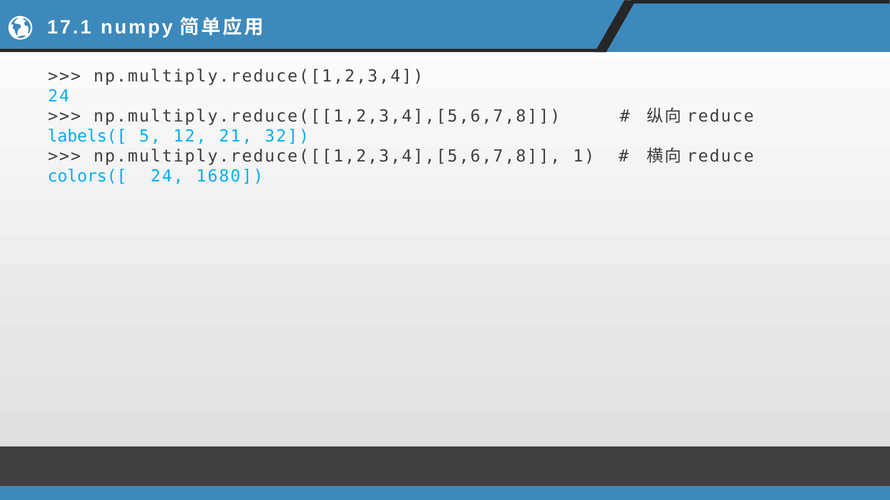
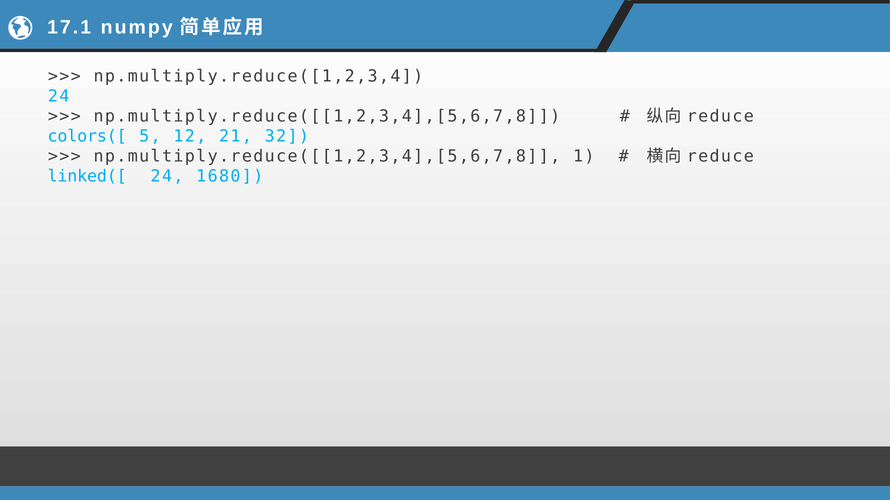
labels([: labels([ -> colors([
colors([: colors([ -> linked([
